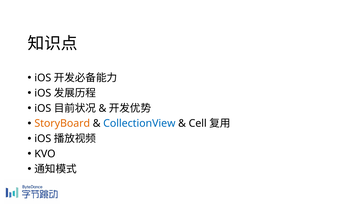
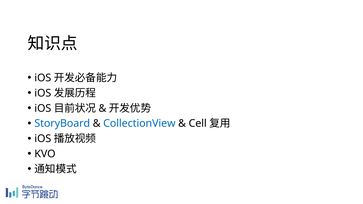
StoryBoard colour: orange -> blue
